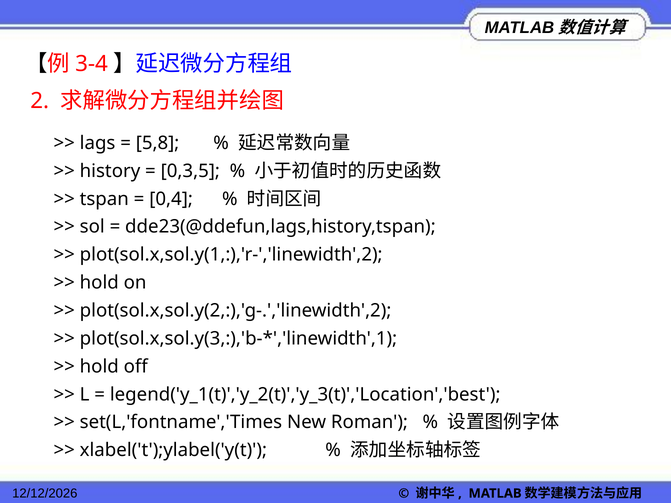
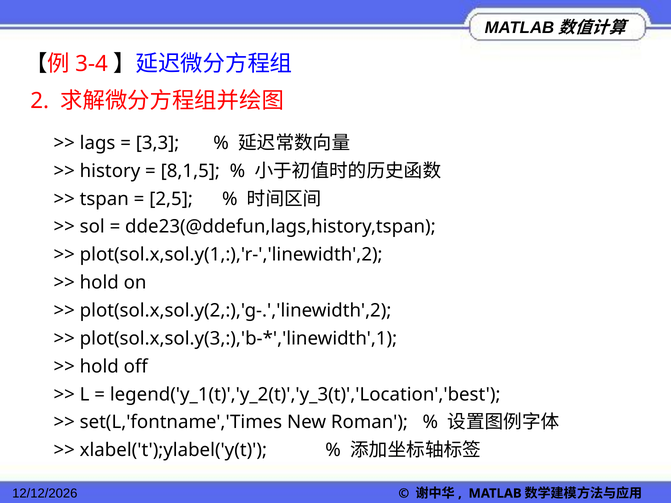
5,8: 5,8 -> 3,3
0,3,5: 0,3,5 -> 8,1,5
0,4: 0,4 -> 2,5
